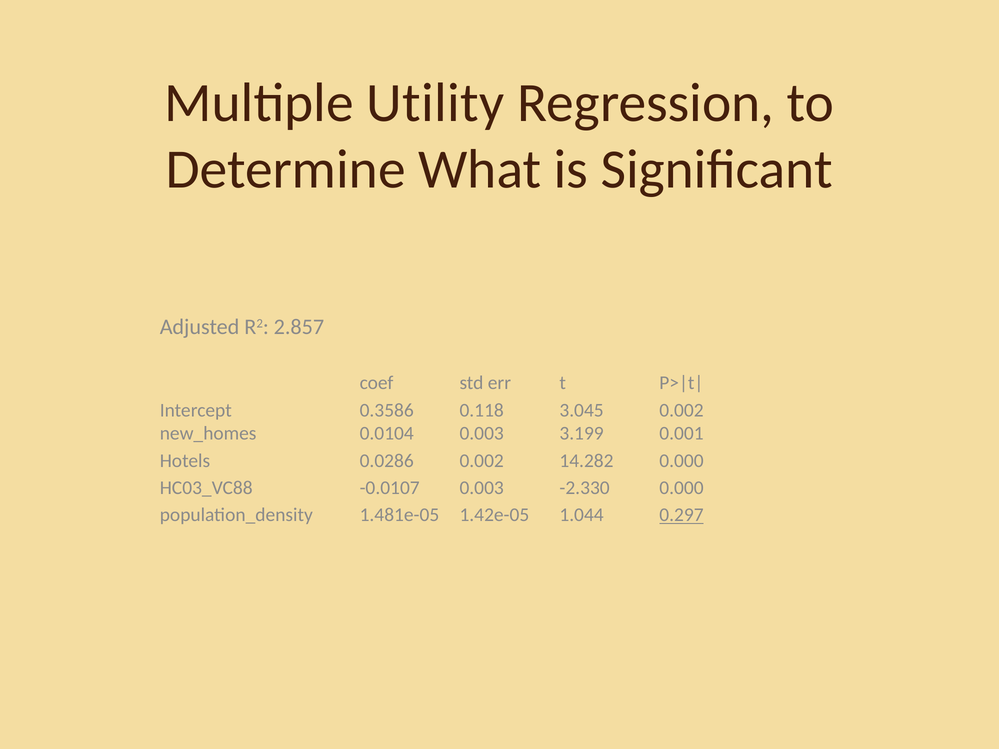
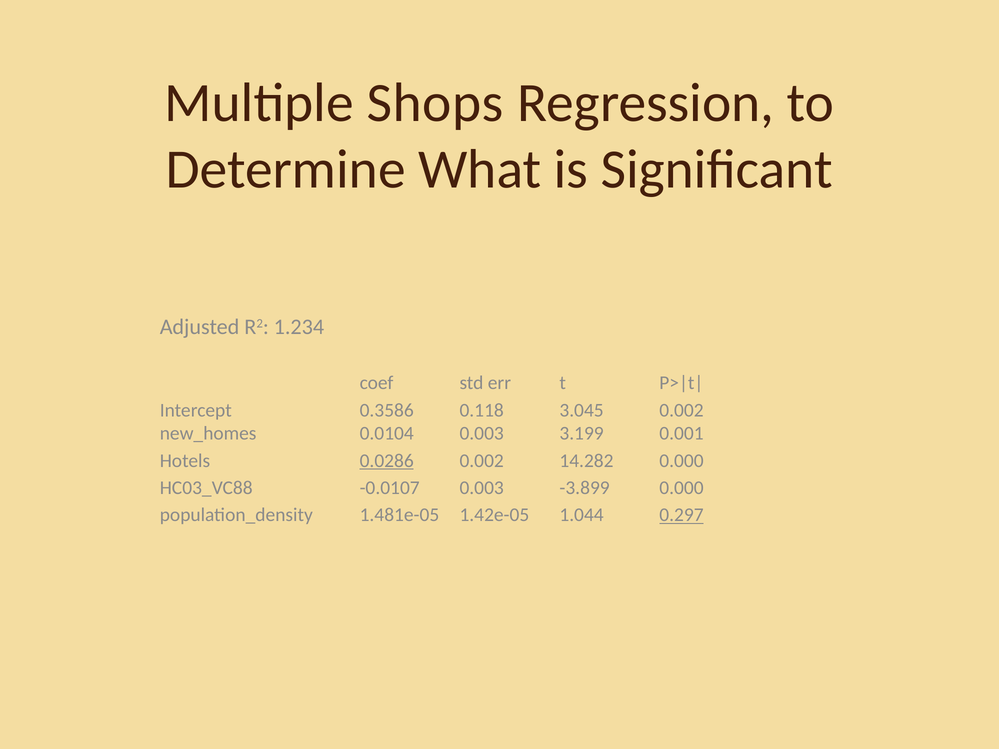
Utility: Utility -> Shops
2.857: 2.857 -> 1.234
0.0286 underline: none -> present
-2.330: -2.330 -> -3.899
